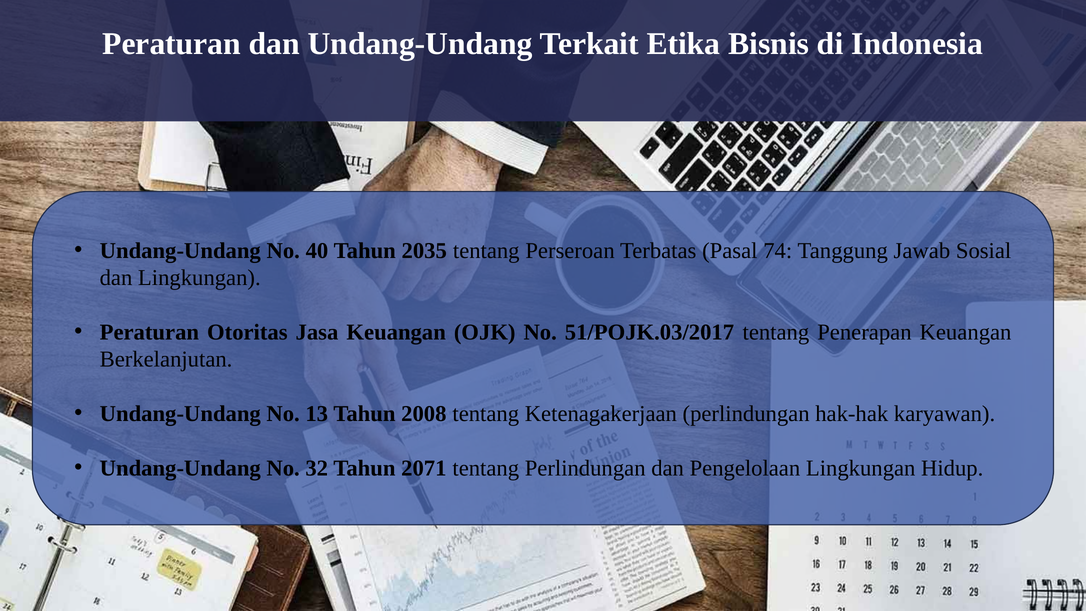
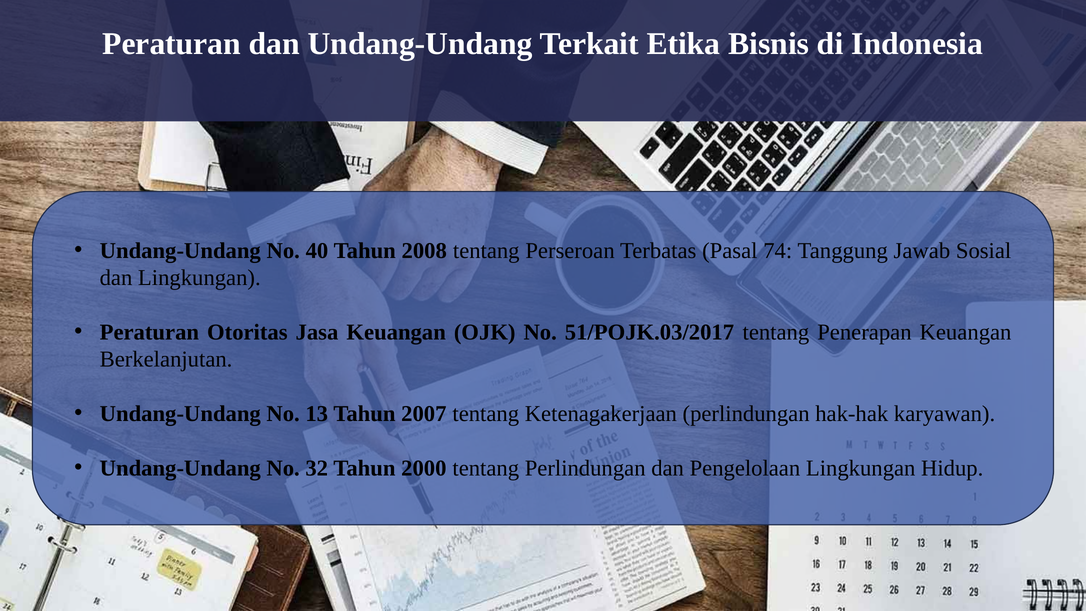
2035: 2035 -> 2008
2008: 2008 -> 2007
2071: 2071 -> 2000
